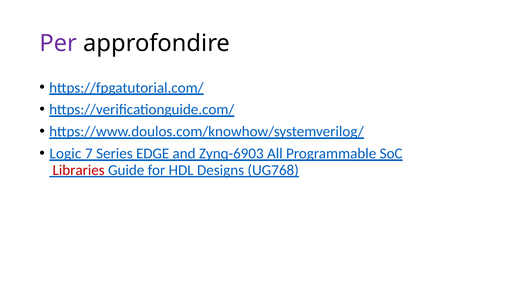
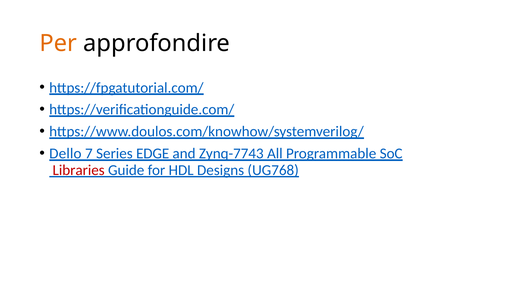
Per colour: purple -> orange
Logic: Logic -> Dello
Zynq-6903: Zynq-6903 -> Zynq-7743
